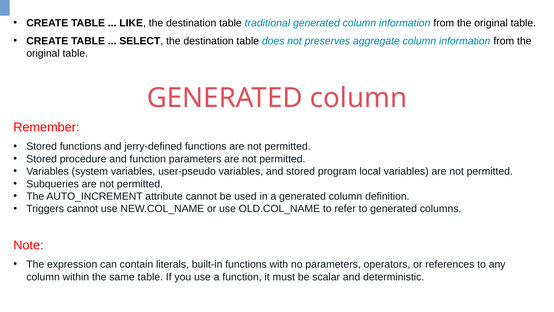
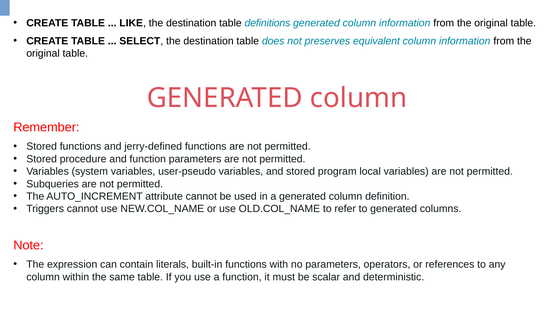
traditional: traditional -> definitions
aggregate: aggregate -> equivalent
